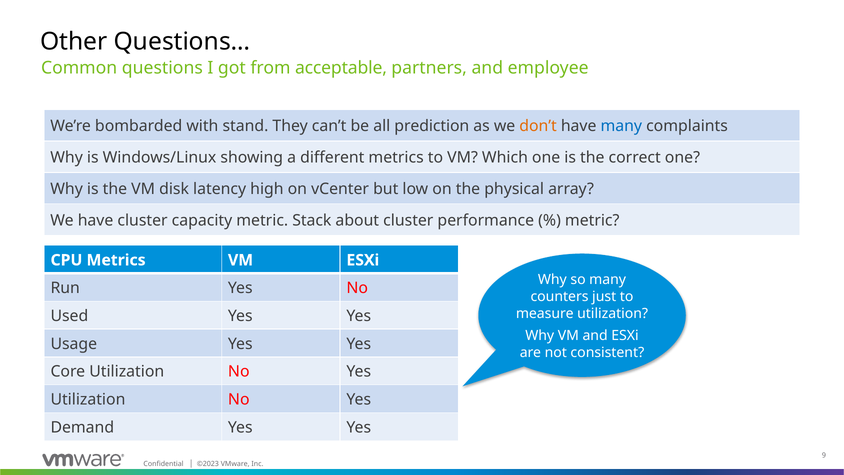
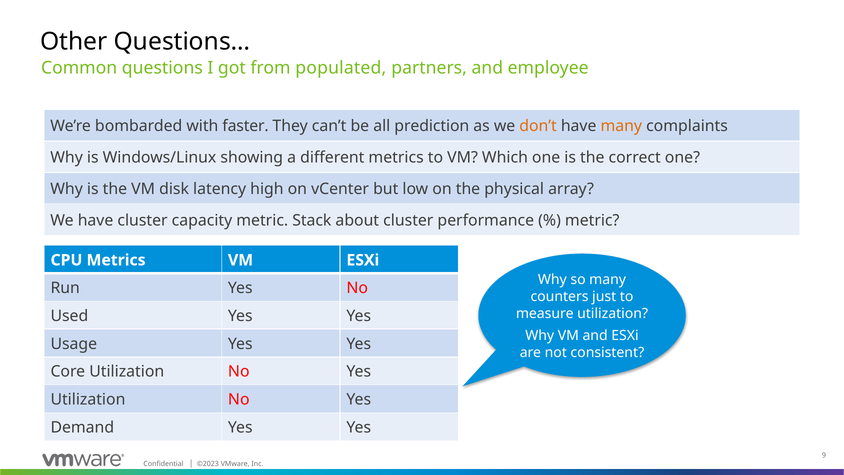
acceptable: acceptable -> populated
stand: stand -> faster
many at (621, 126) colour: blue -> orange
